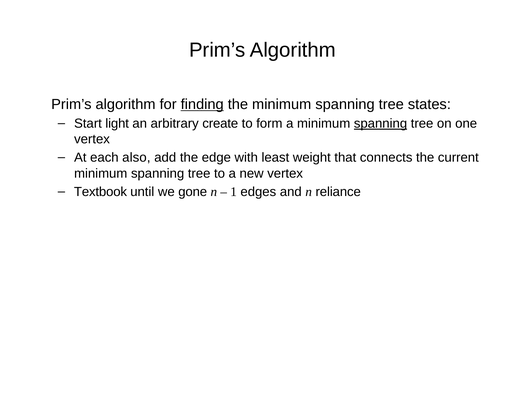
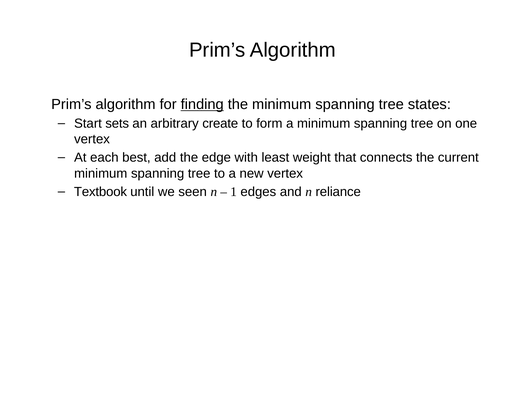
light: light -> sets
spanning at (381, 123) underline: present -> none
also: also -> best
gone: gone -> seen
